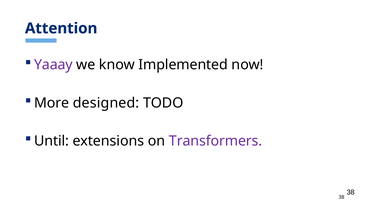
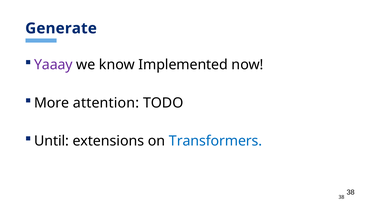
Attention: Attention -> Generate
designed: designed -> attention
Transformers colour: purple -> blue
